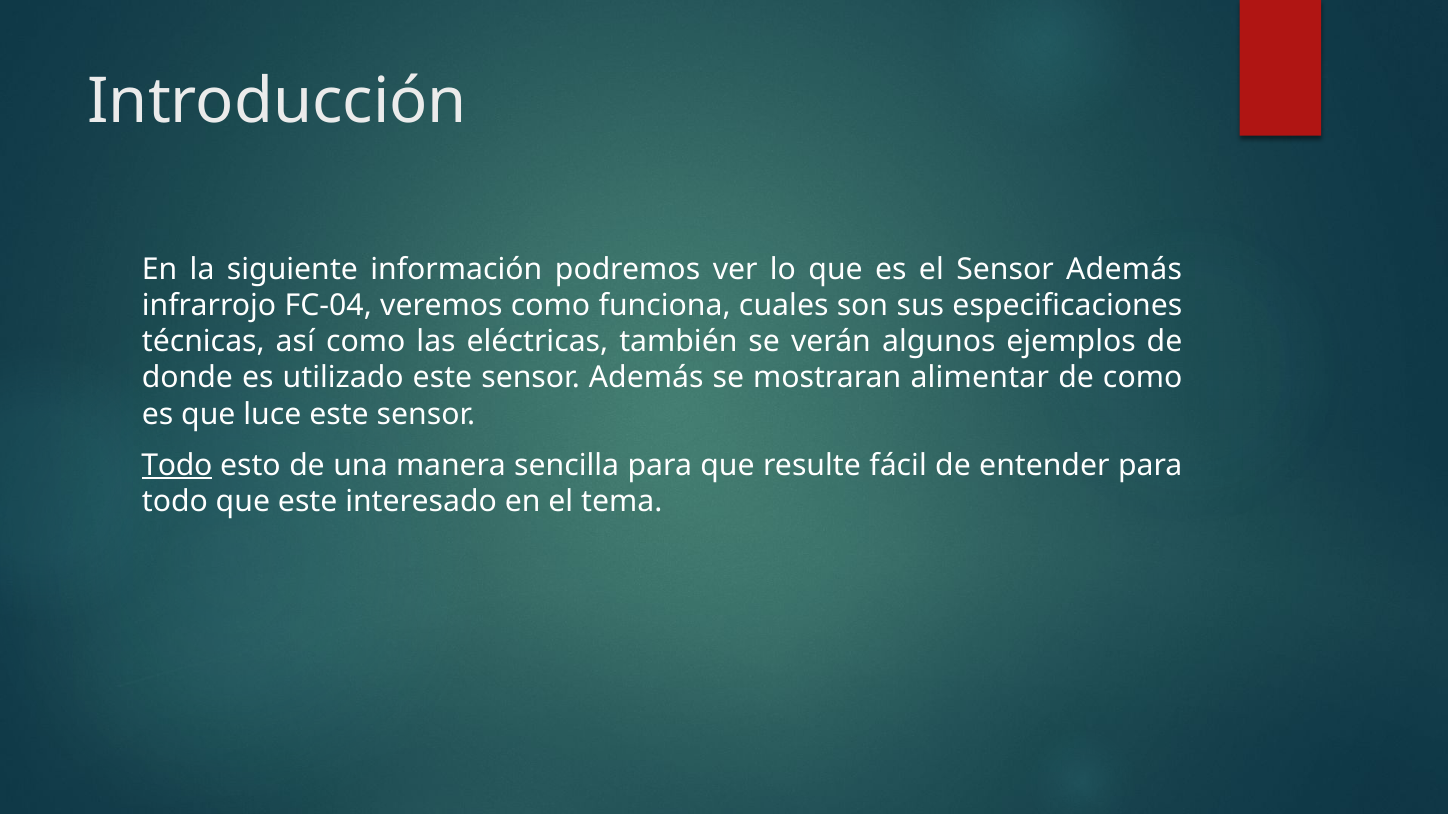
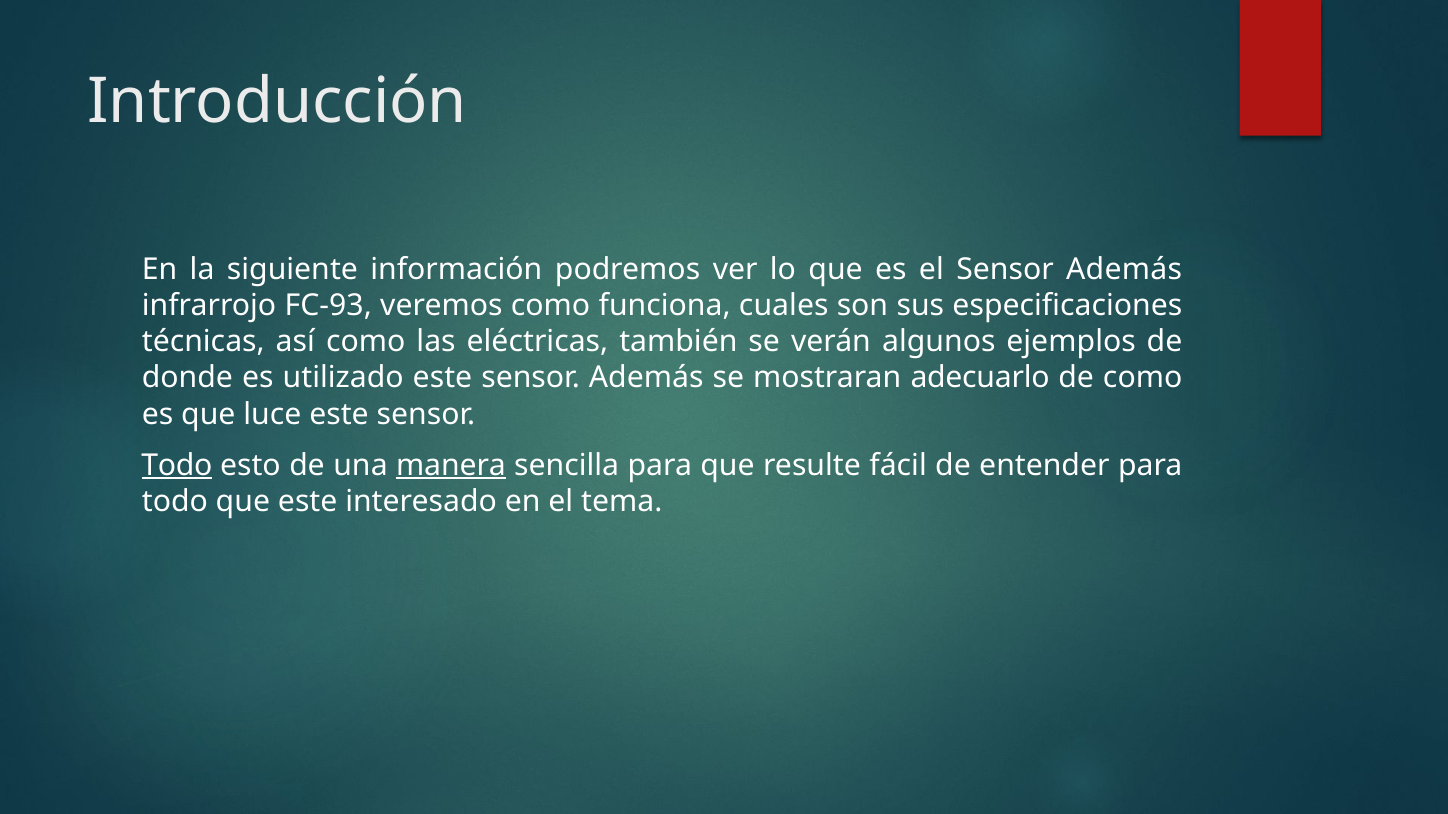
FC-04: FC-04 -> FC-93
alimentar: alimentar -> adecuarlo
manera underline: none -> present
